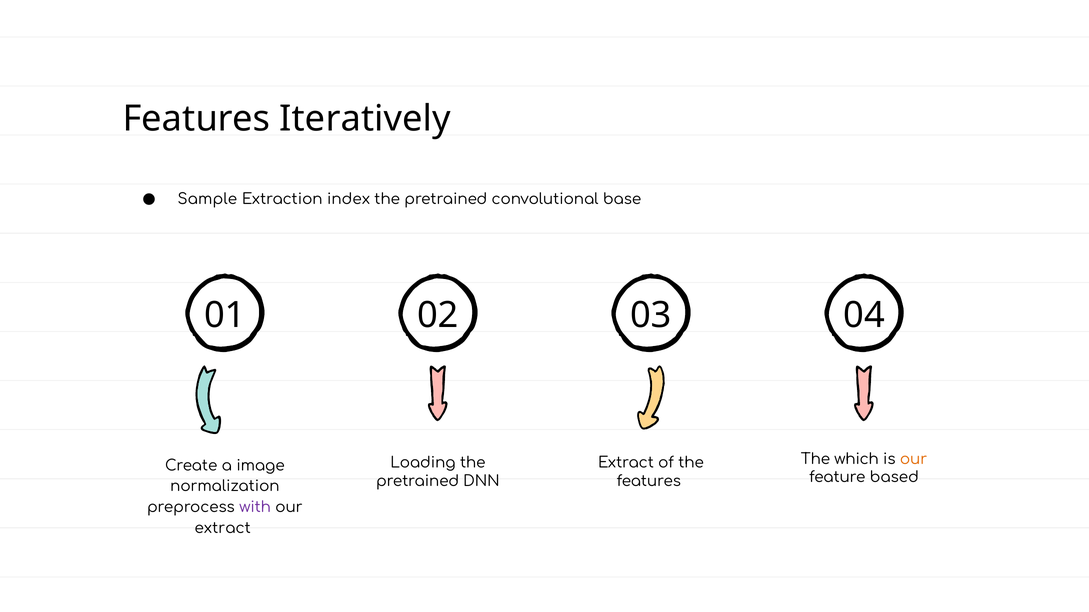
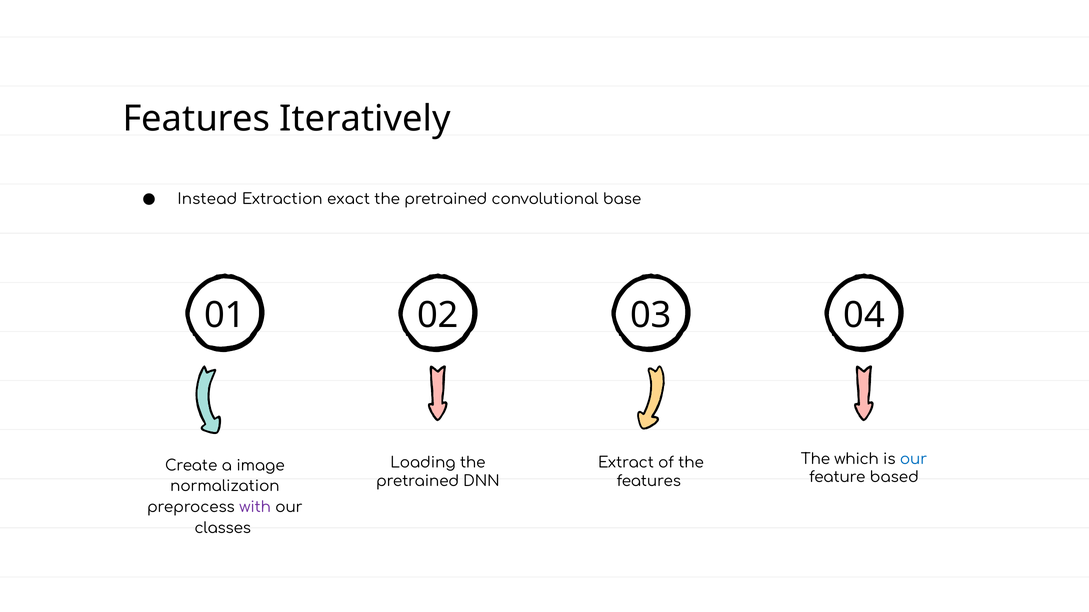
Sample: Sample -> Instead
index: index -> exact
our at (914, 460) colour: orange -> blue
extract at (223, 529): extract -> classes
